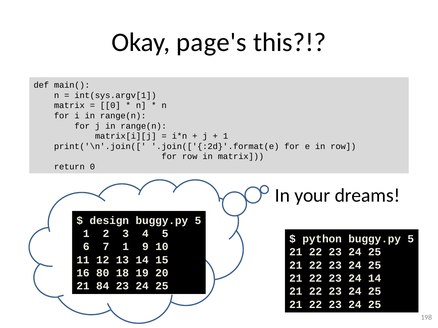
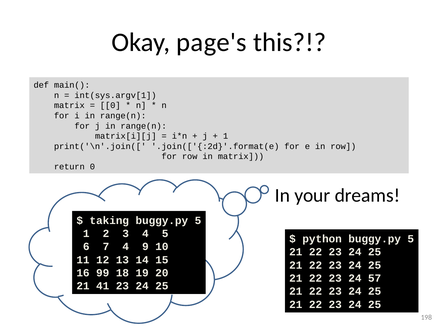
design: design -> taking
7 1: 1 -> 4
80: 80 -> 99
24 14: 14 -> 57
84: 84 -> 41
